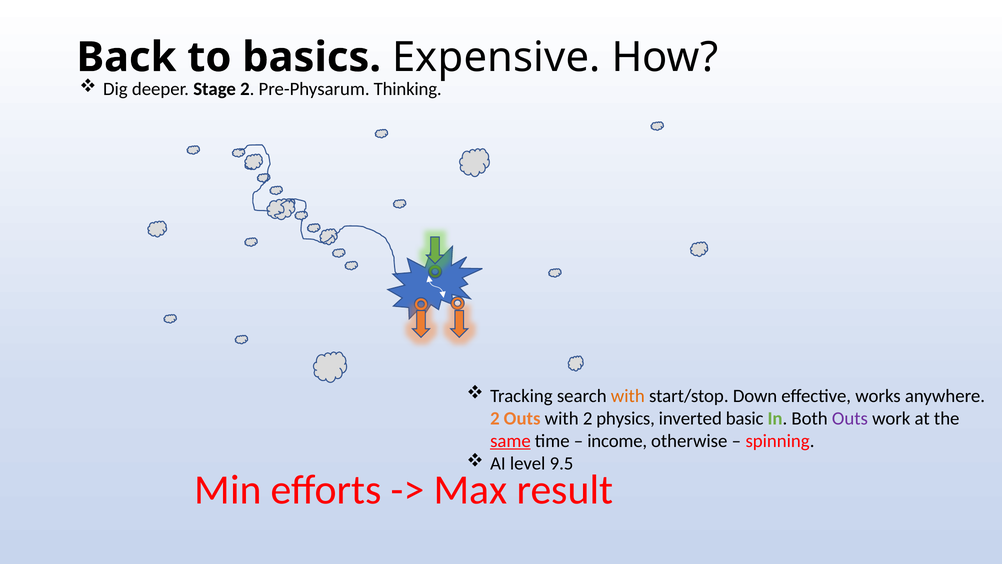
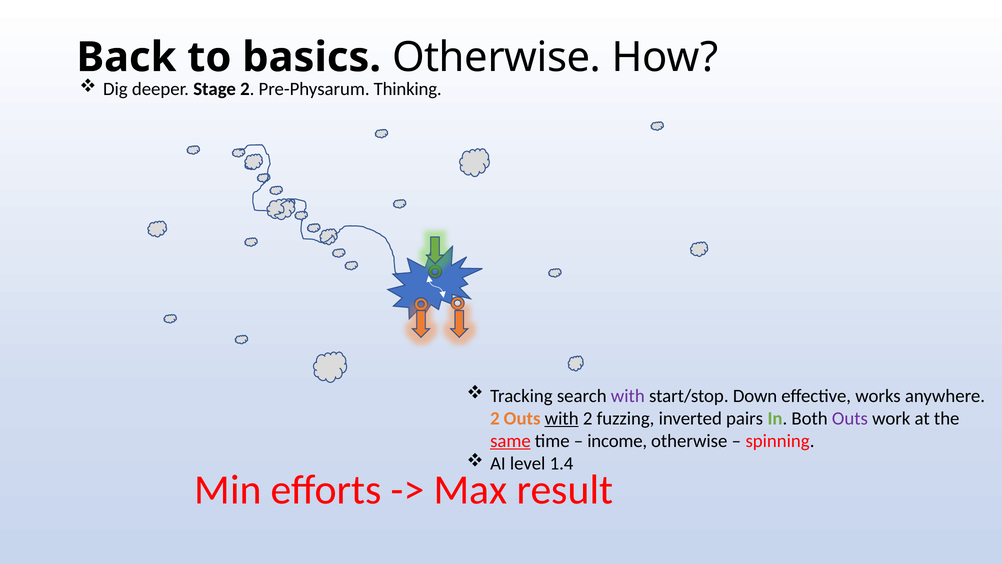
Expensive at (496, 57): Expensive -> Otherwise
with at (628, 396) colour: orange -> purple
with at (562, 418) underline: none -> present
physics: physics -> fuzzing
basic: basic -> pairs
9.5: 9.5 -> 1.4
